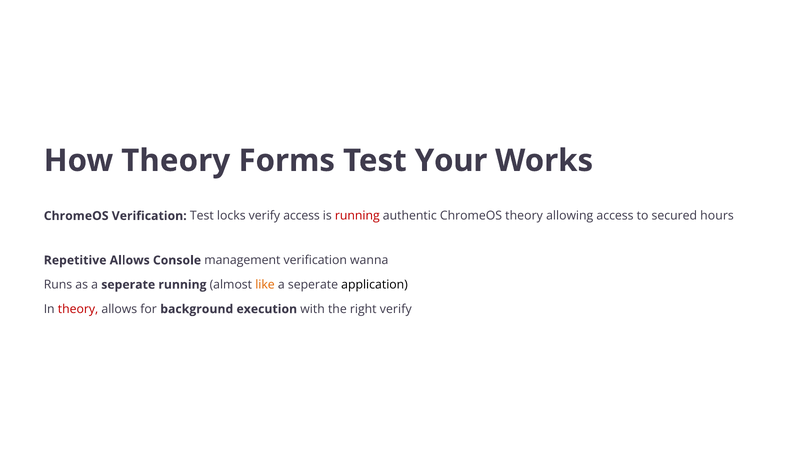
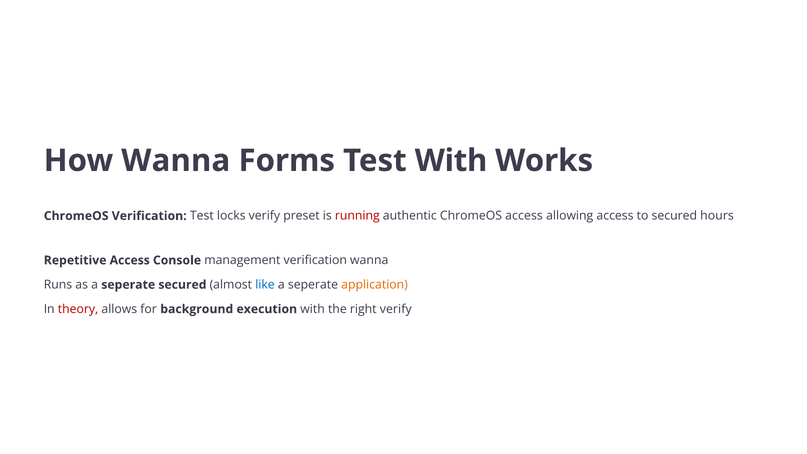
How Theory: Theory -> Wanna
Test Your: Your -> With
verify access: access -> preset
ChromeOS theory: theory -> access
Repetitive Allows: Allows -> Access
seperate running: running -> secured
like colour: orange -> blue
application colour: black -> orange
